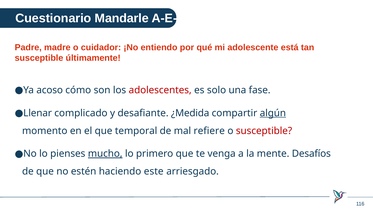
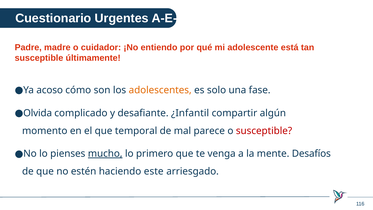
Mandarle: Mandarle -> Urgentes
adolescentes colour: red -> orange
Llenar: Llenar -> Olvida
¿Medida: ¿Medida -> ¿Infantil
algún underline: present -> none
refiere: refiere -> parece
